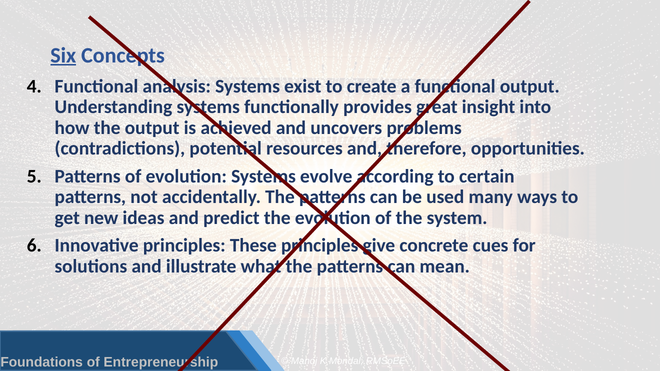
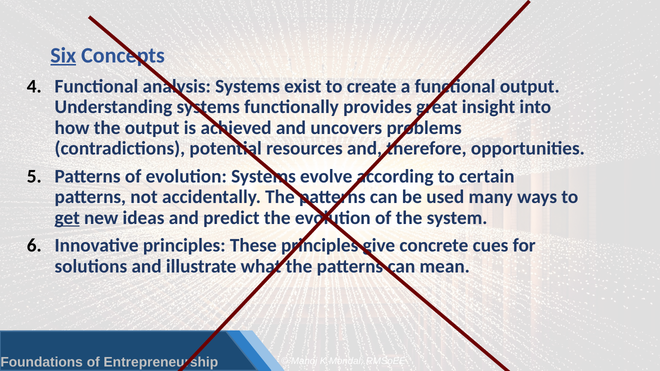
get underline: none -> present
